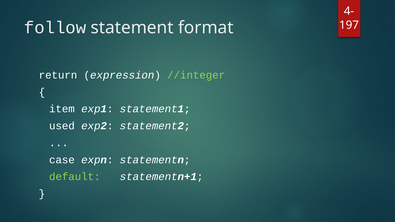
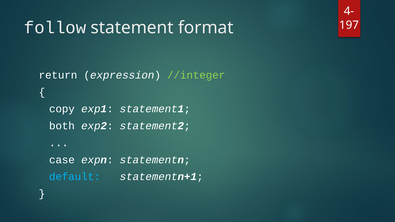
item: item -> copy
used: used -> both
default colour: light green -> light blue
